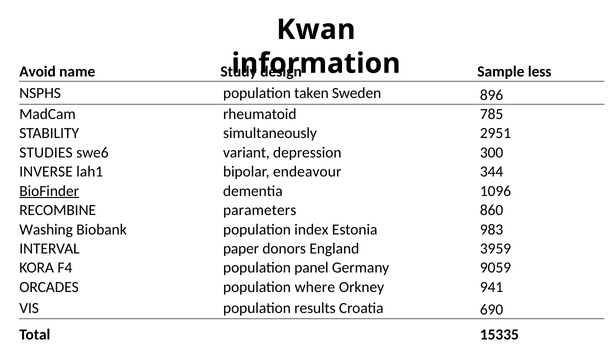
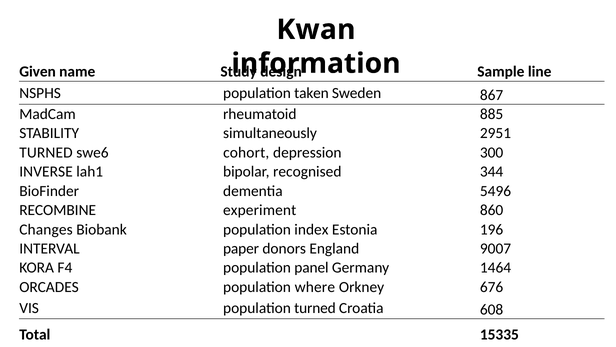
Avoid: Avoid -> Given
less: less -> line
896: 896 -> 867
785: 785 -> 885
STUDIES at (46, 152): STUDIES -> TURNED
variant: variant -> cohort
endeavour: endeavour -> recognised
BioFinder underline: present -> none
1096: 1096 -> 5496
parameters: parameters -> experiment
Washing: Washing -> Changes
983: 983 -> 196
3959: 3959 -> 9007
9059: 9059 -> 1464
941: 941 -> 676
population results: results -> turned
690: 690 -> 608
